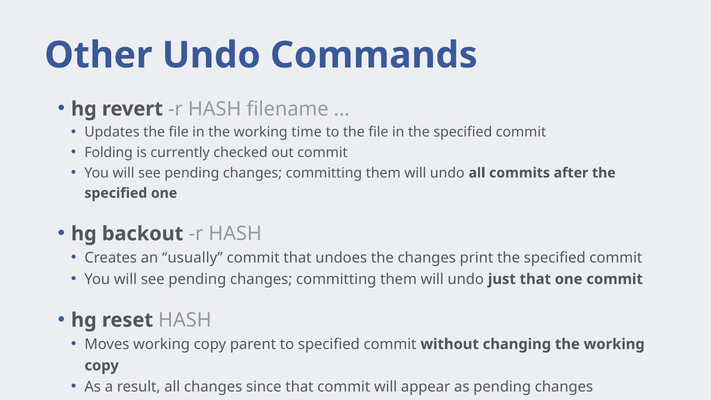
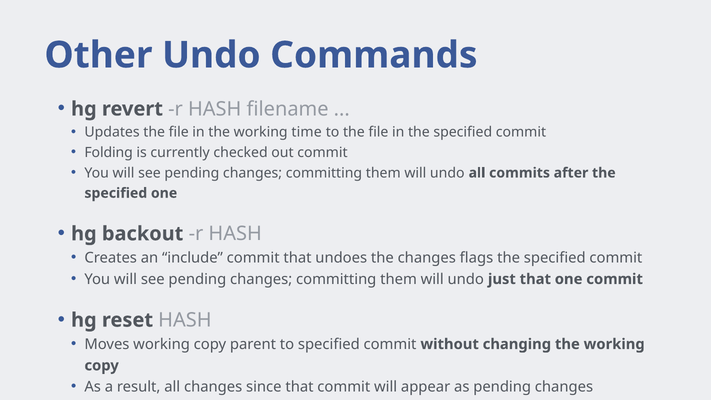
usually: usually -> include
print: print -> flags
